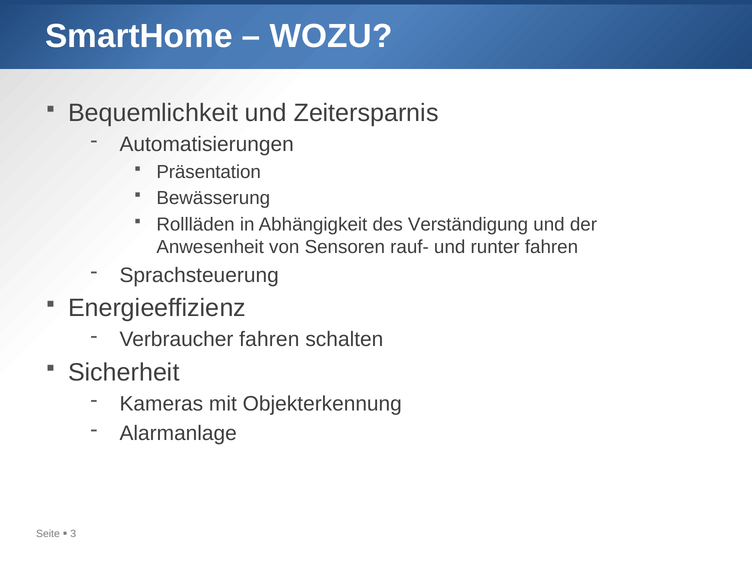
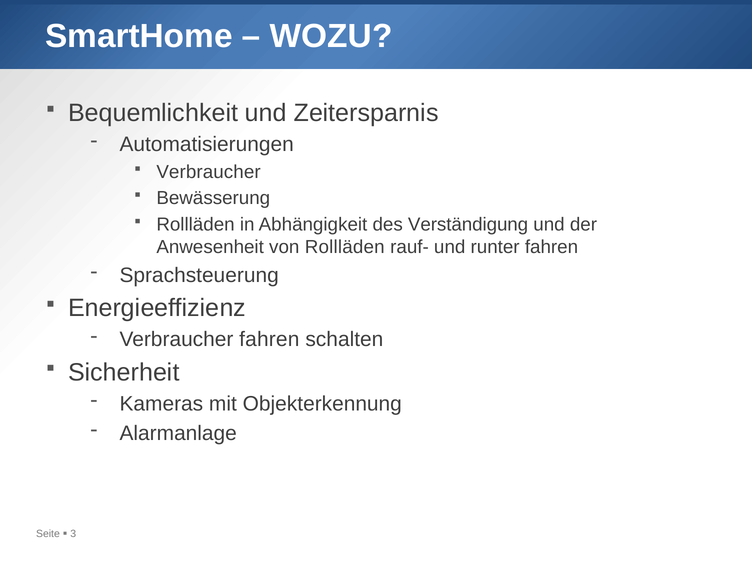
Präsentation at (209, 172): Präsentation -> Verbraucher
von Sensoren: Sensoren -> Rollläden
